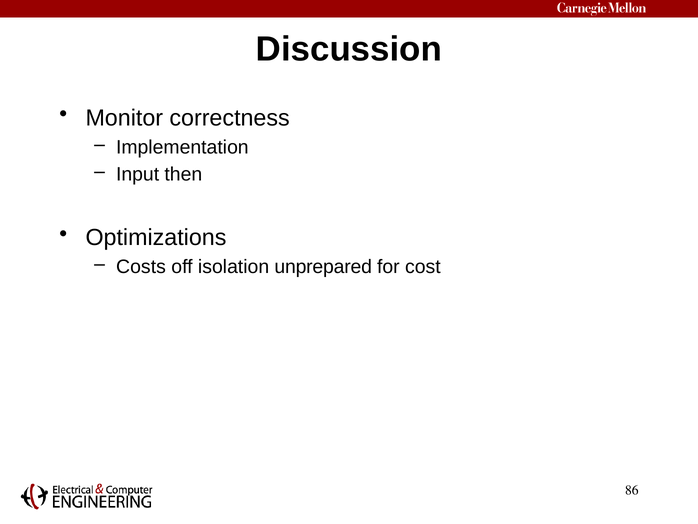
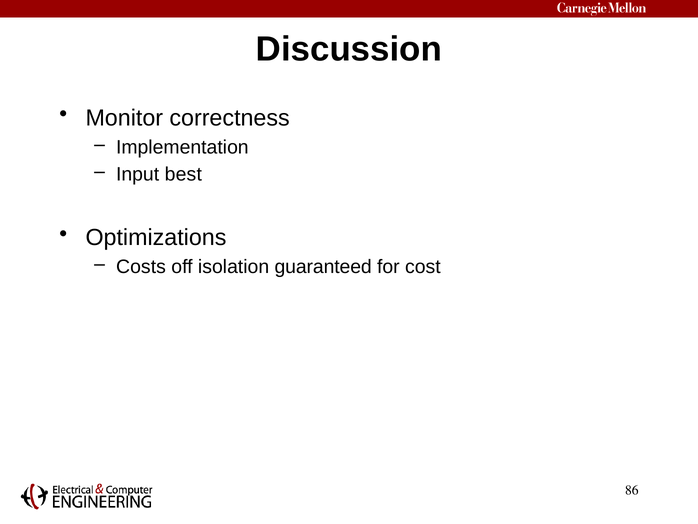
then: then -> best
unprepared: unprepared -> guaranteed
